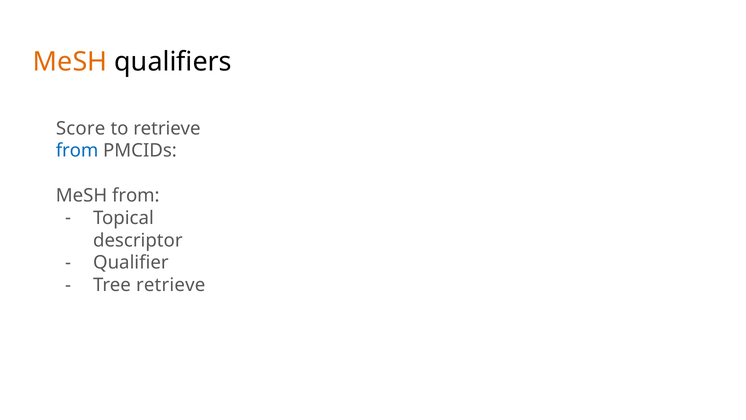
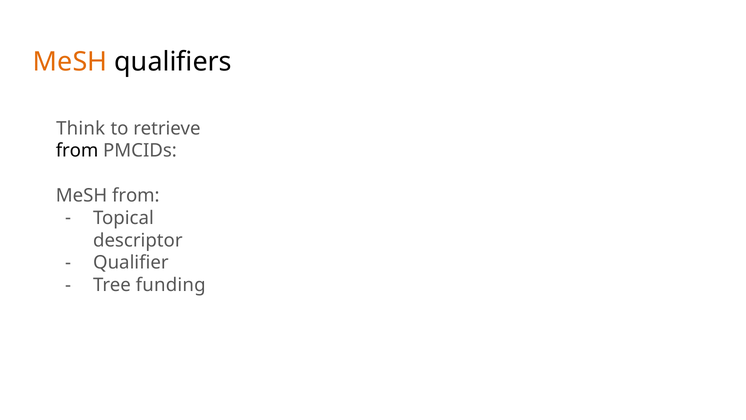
Score: Score -> Think
from at (77, 151) colour: blue -> black
Tree retrieve: retrieve -> funding
